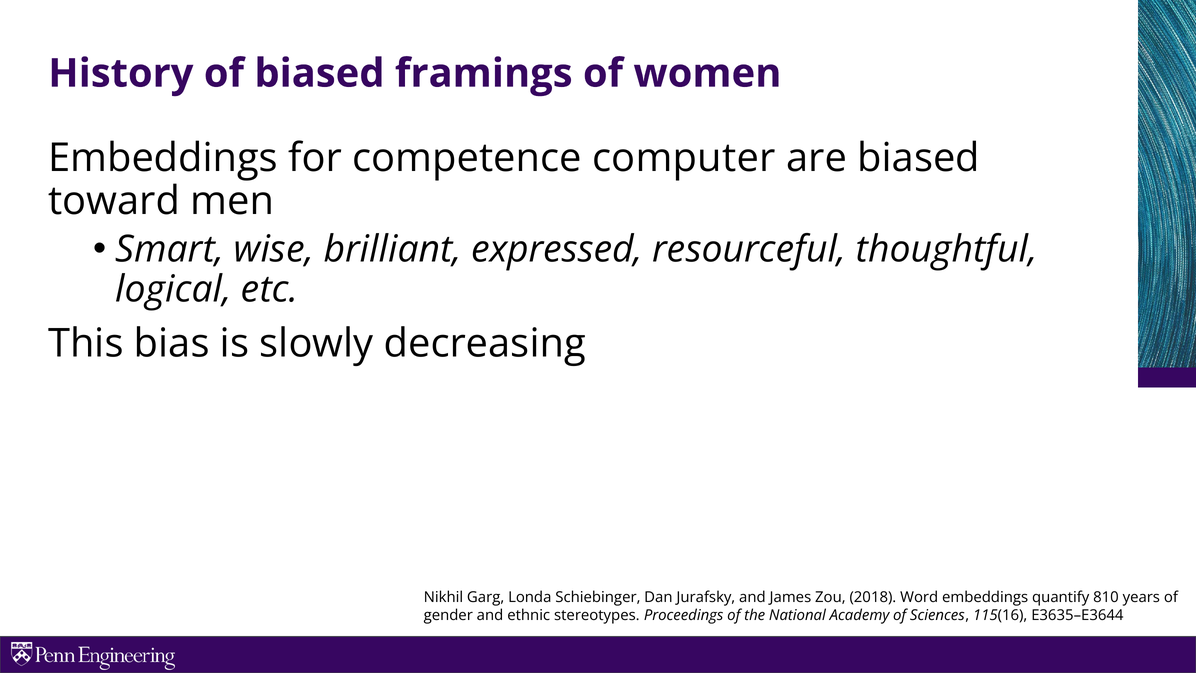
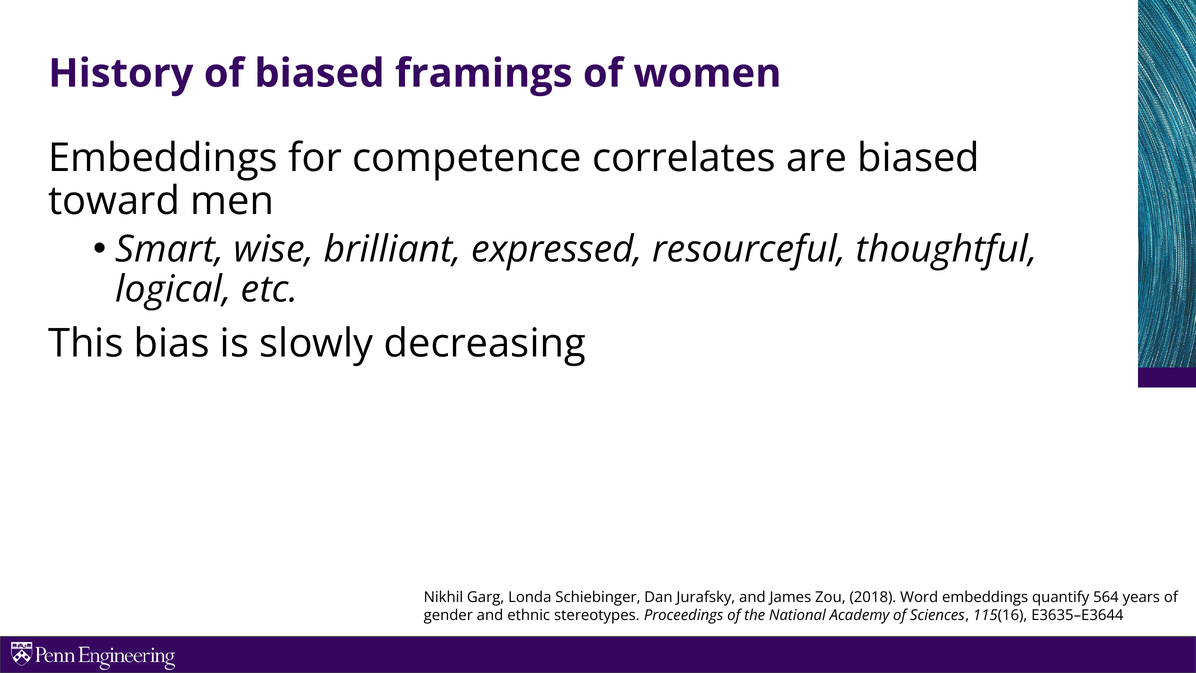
computer: computer -> correlates
810: 810 -> 564
